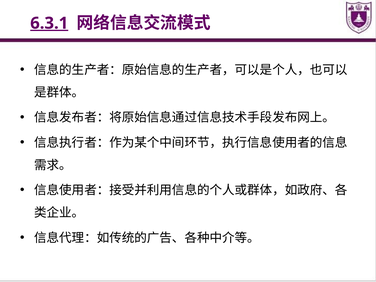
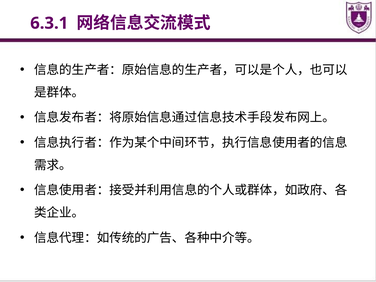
6.3.1 underline: present -> none
